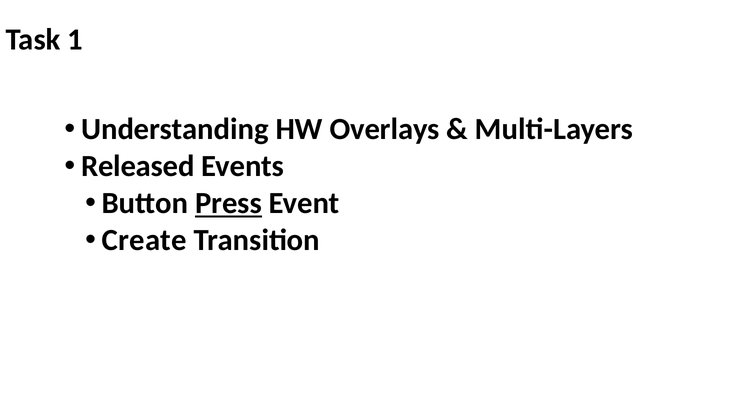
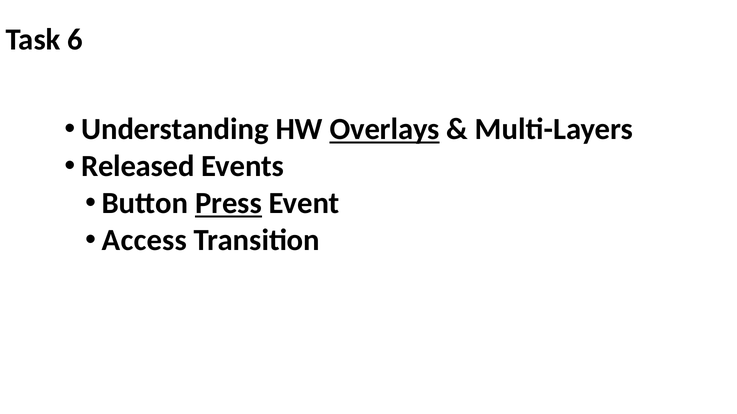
1: 1 -> 6
Overlays underline: none -> present
Create: Create -> Access
